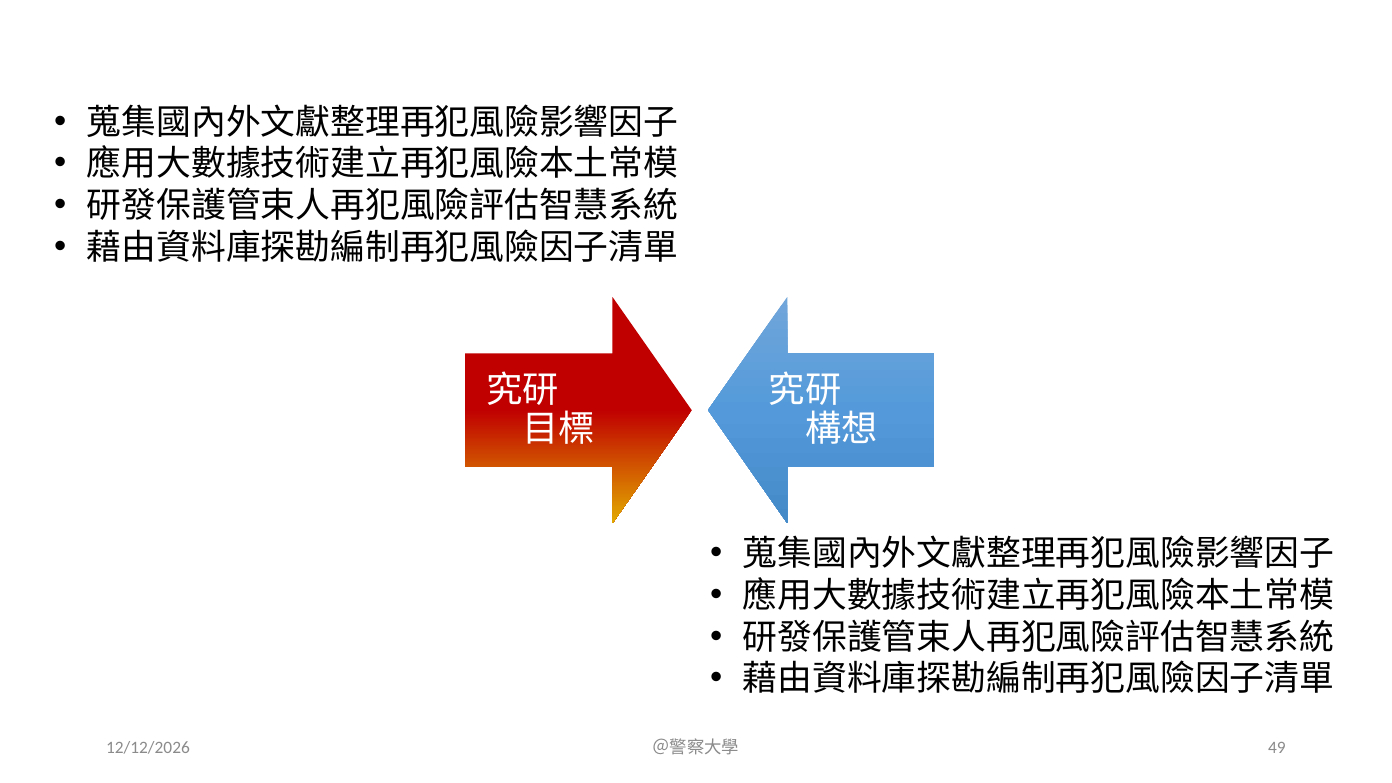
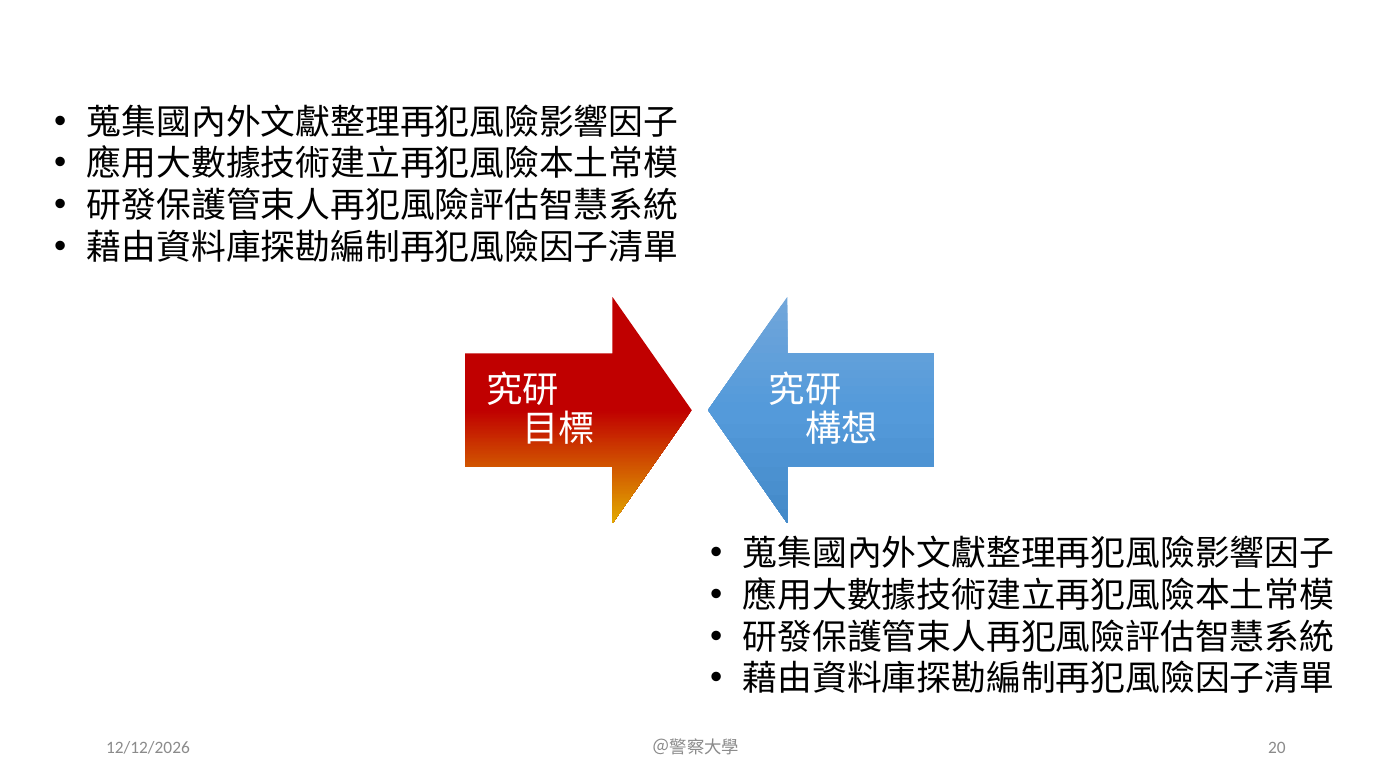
49: 49 -> 20
